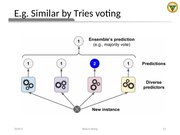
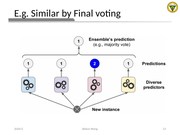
Tries: Tries -> Final
